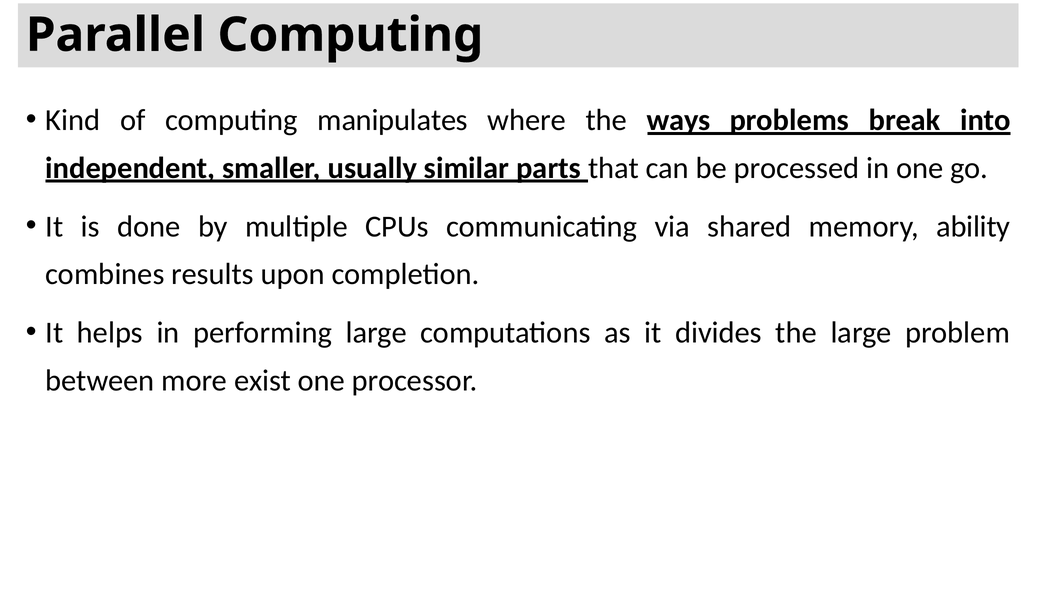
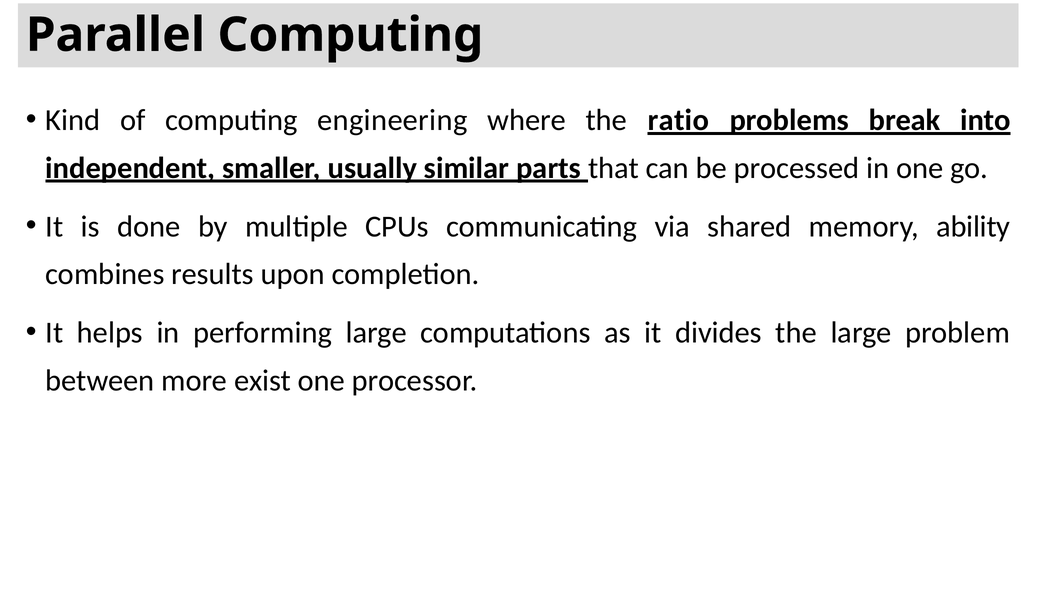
manipulates: manipulates -> engineering
ways: ways -> ratio
